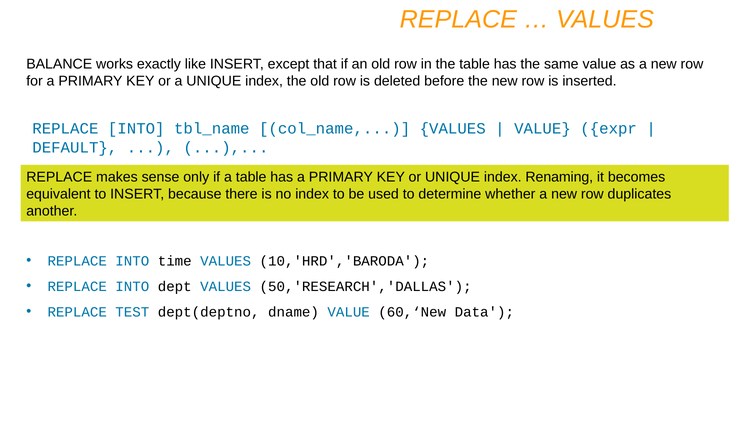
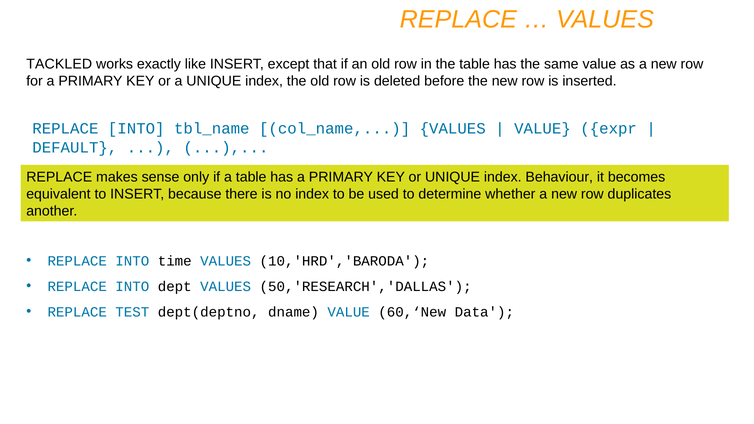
BALANCE: BALANCE -> TACKLED
Renaming: Renaming -> Behaviour
